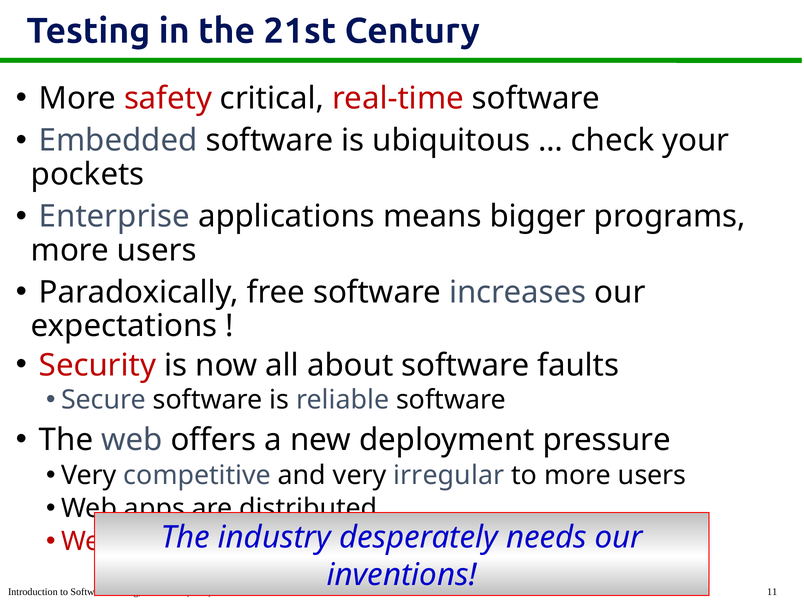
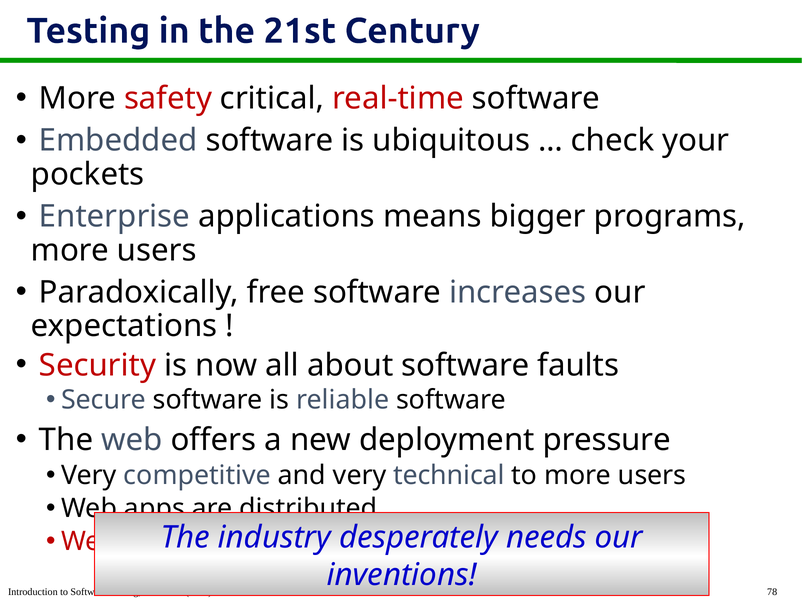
irregular: irregular -> technical
11: 11 -> 78
